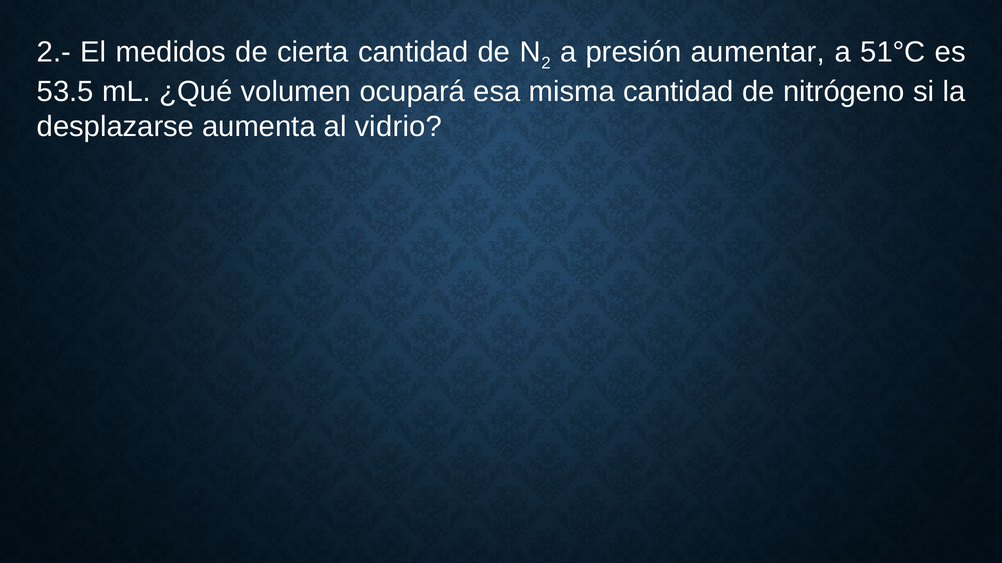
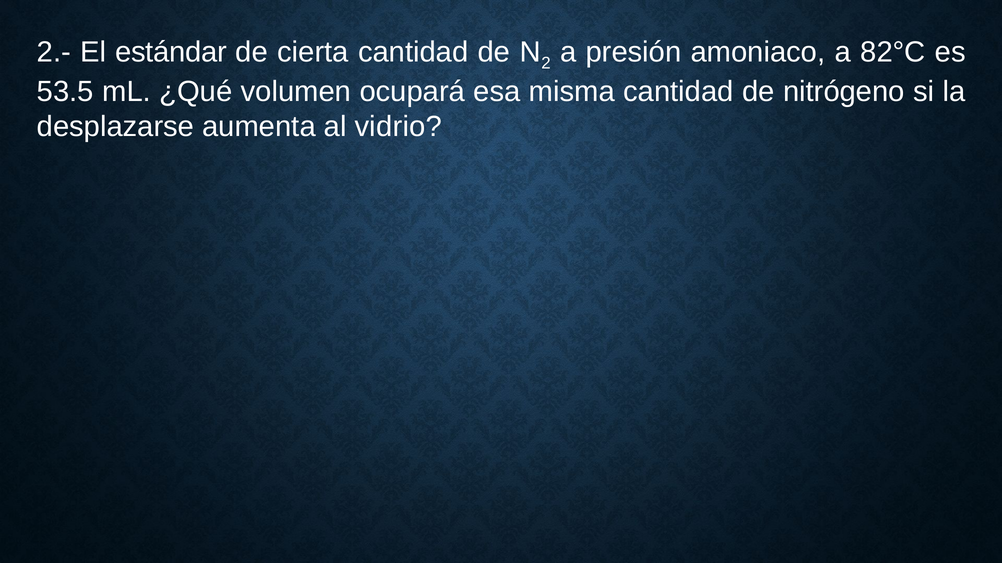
medidos: medidos -> estándar
aumentar: aumentar -> amoniaco
51°C: 51°C -> 82°C
